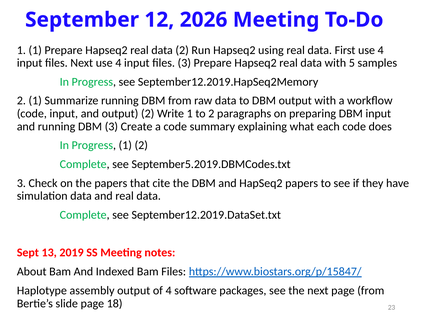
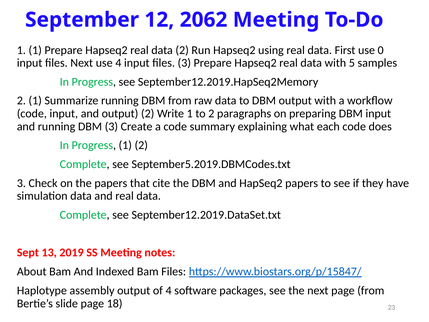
2026: 2026 -> 2062
First use 4: 4 -> 0
